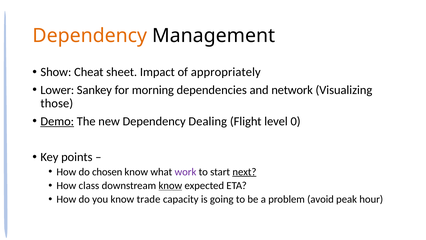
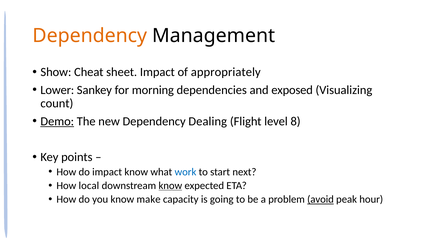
network: network -> exposed
those: those -> count
0: 0 -> 8
do chosen: chosen -> impact
work colour: purple -> blue
next underline: present -> none
class: class -> local
trade: trade -> make
avoid underline: none -> present
